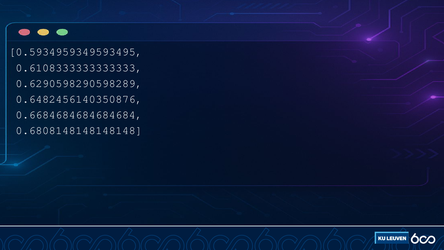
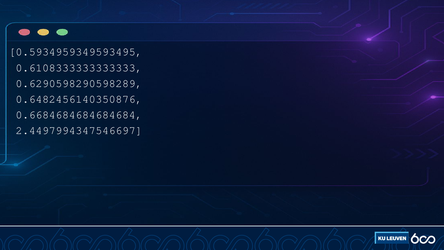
0.6808148148148148: 0.6808148148148148 -> 2.4497994347546697
